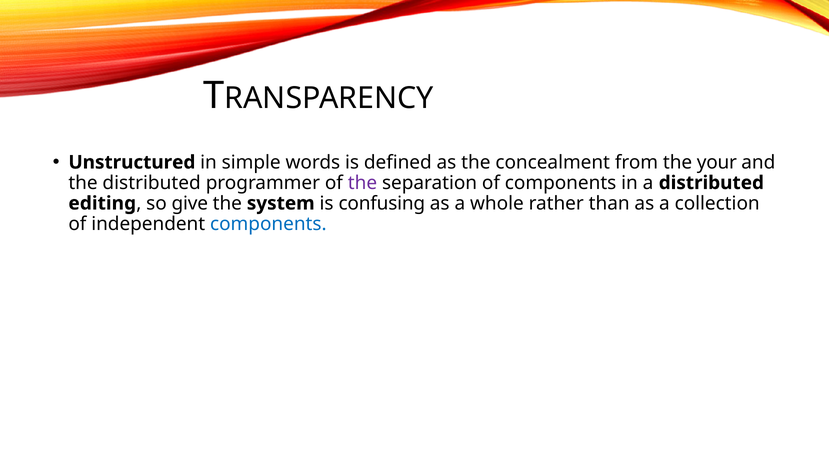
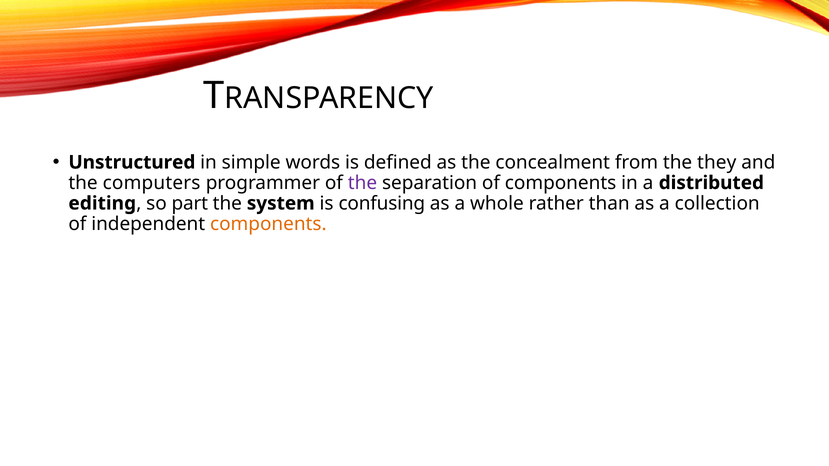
your: your -> they
the distributed: distributed -> computers
give: give -> part
components at (268, 224) colour: blue -> orange
